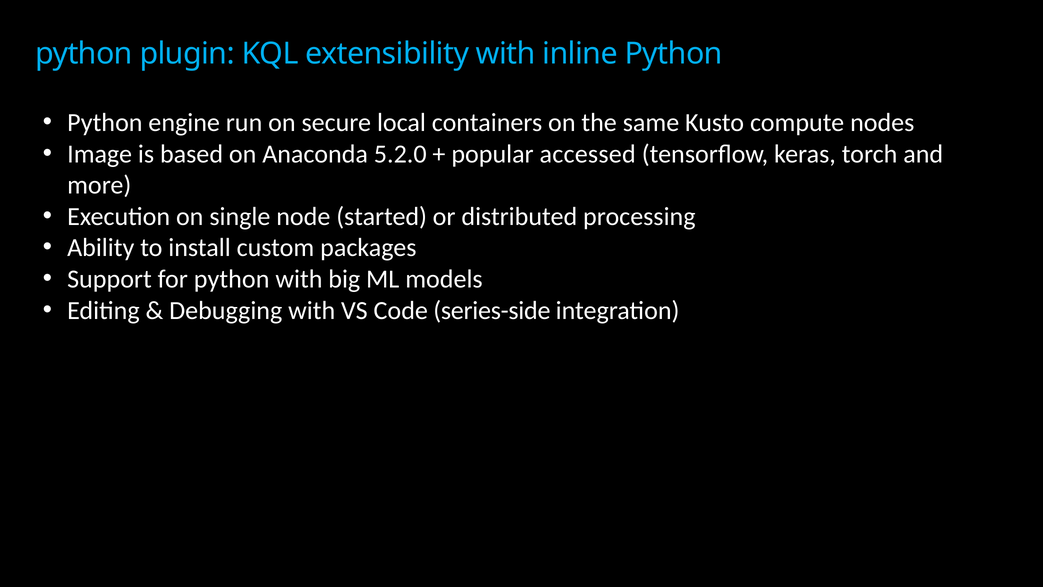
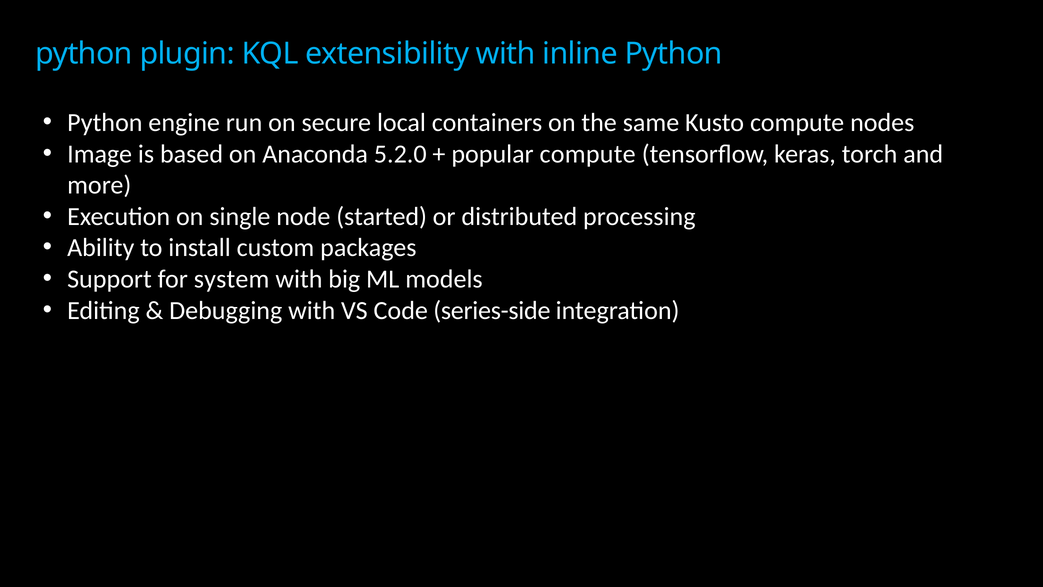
popular accessed: accessed -> compute
for python: python -> system
